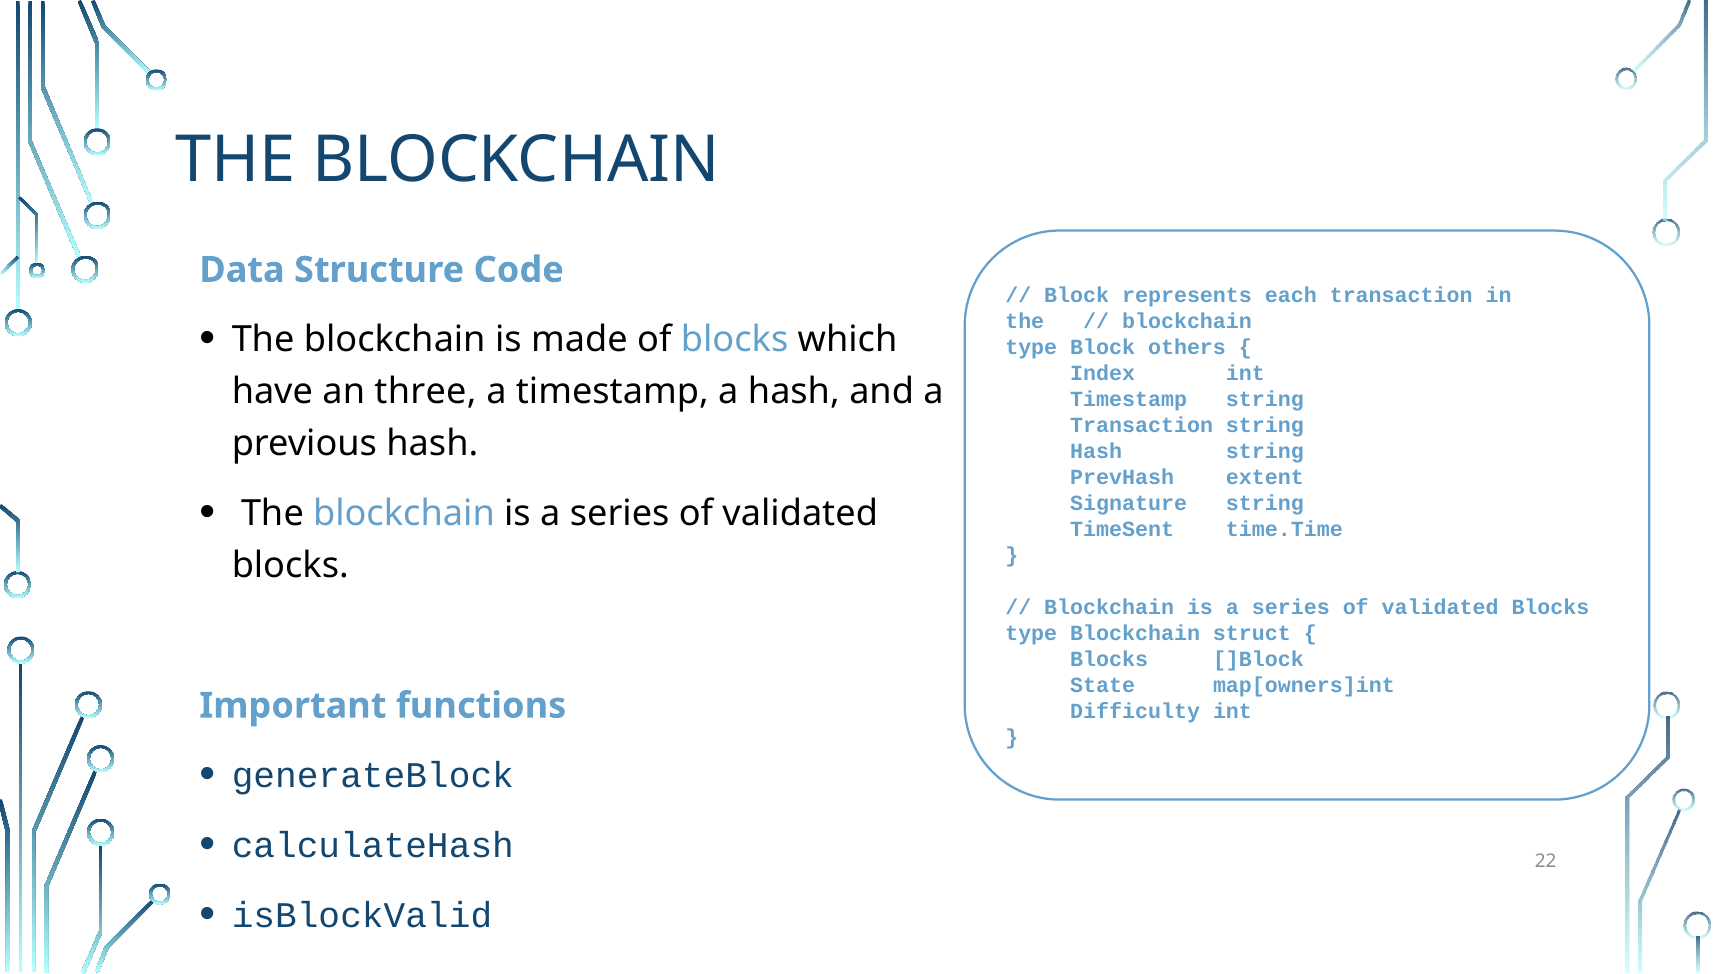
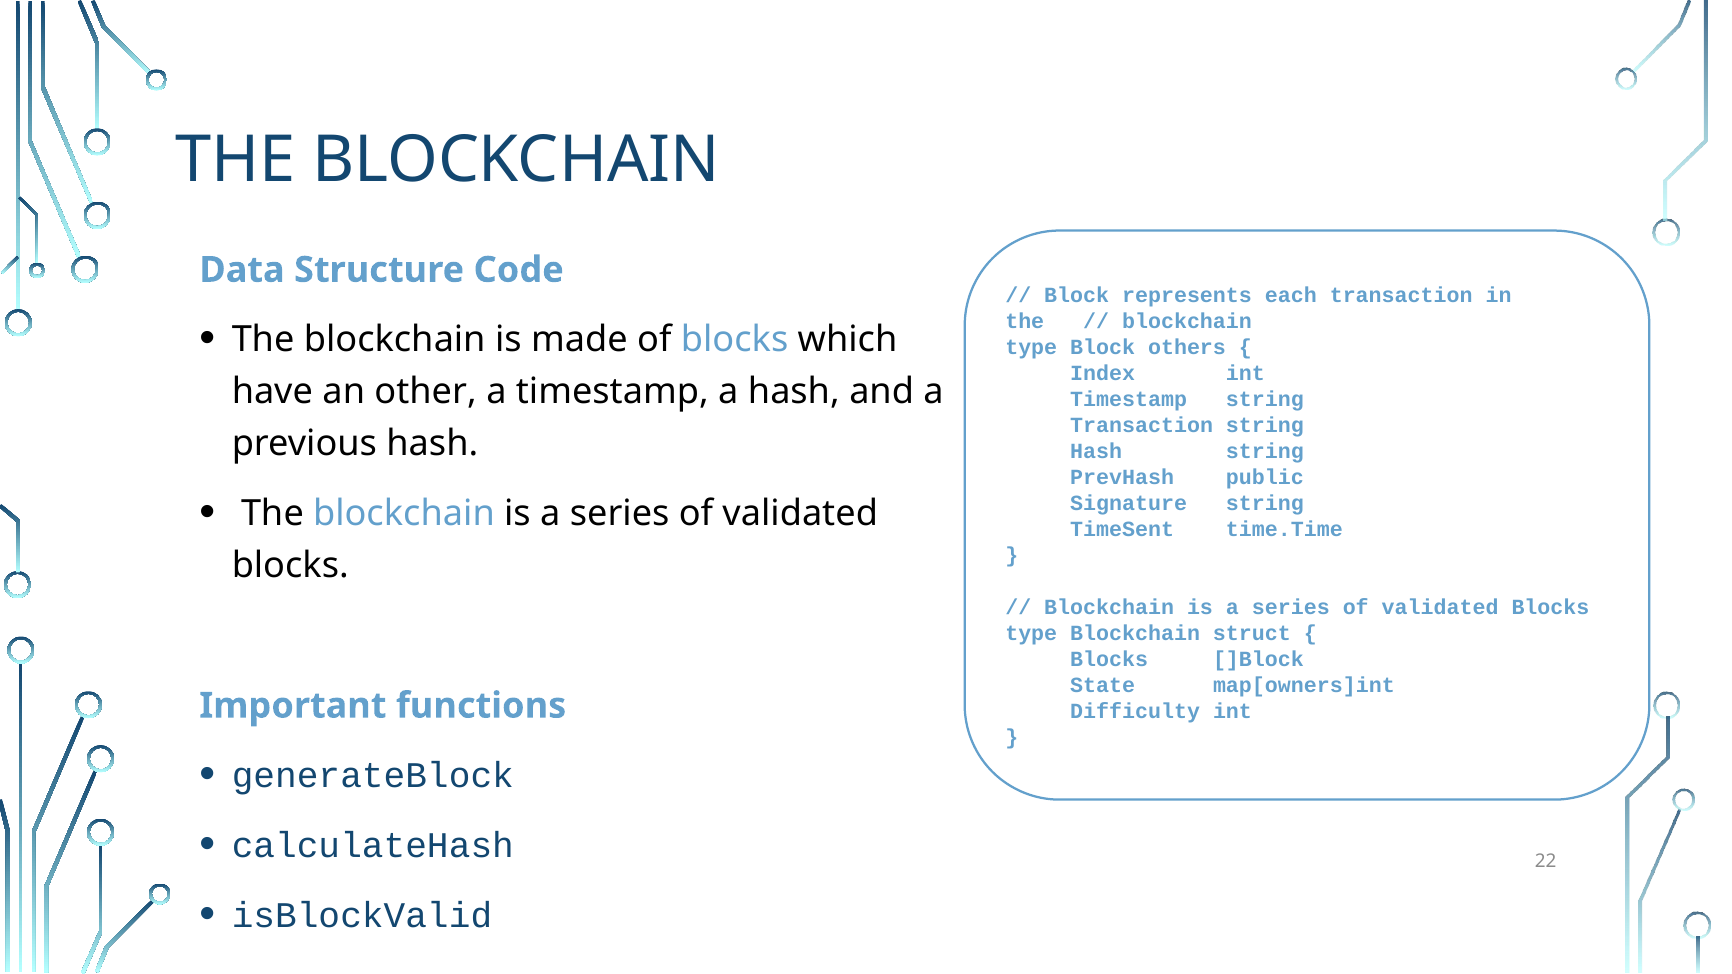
three: three -> other
extent: extent -> public
